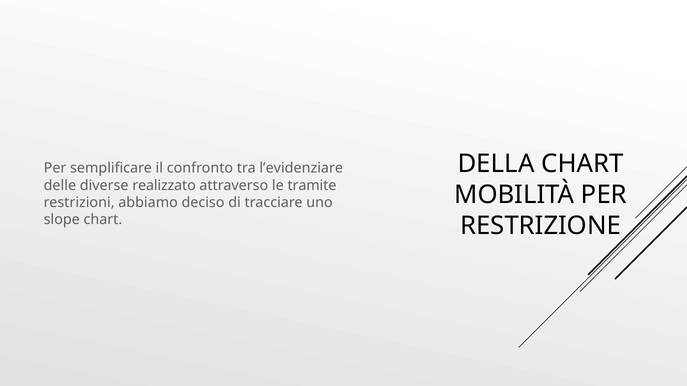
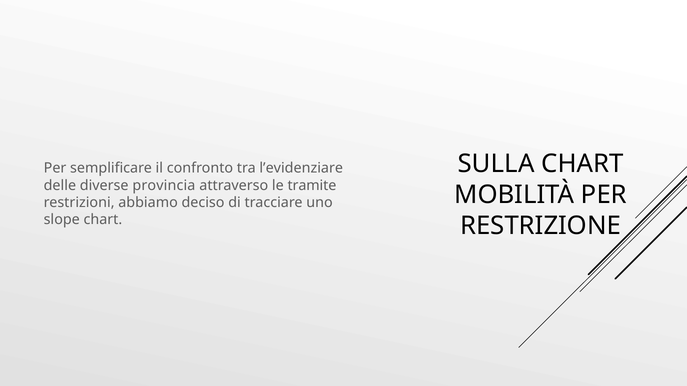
DELLA: DELLA -> SULLA
realizzato: realizzato -> provincia
